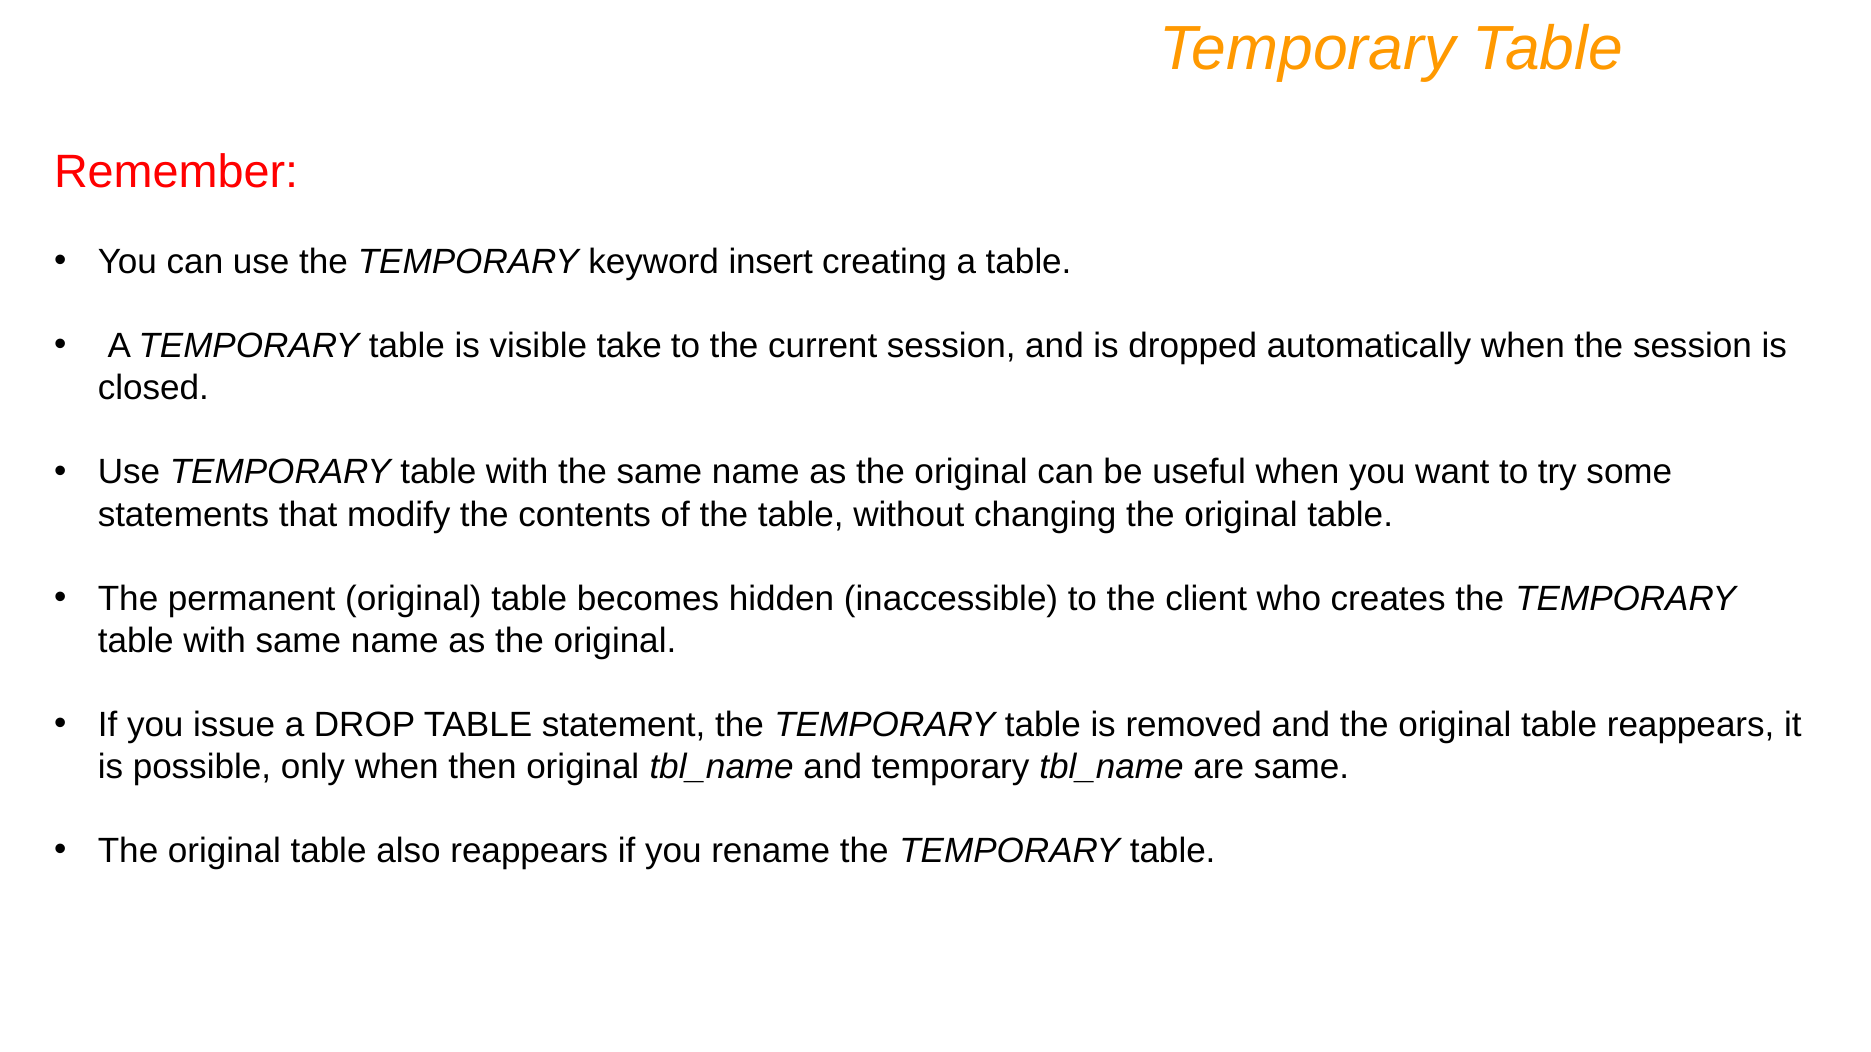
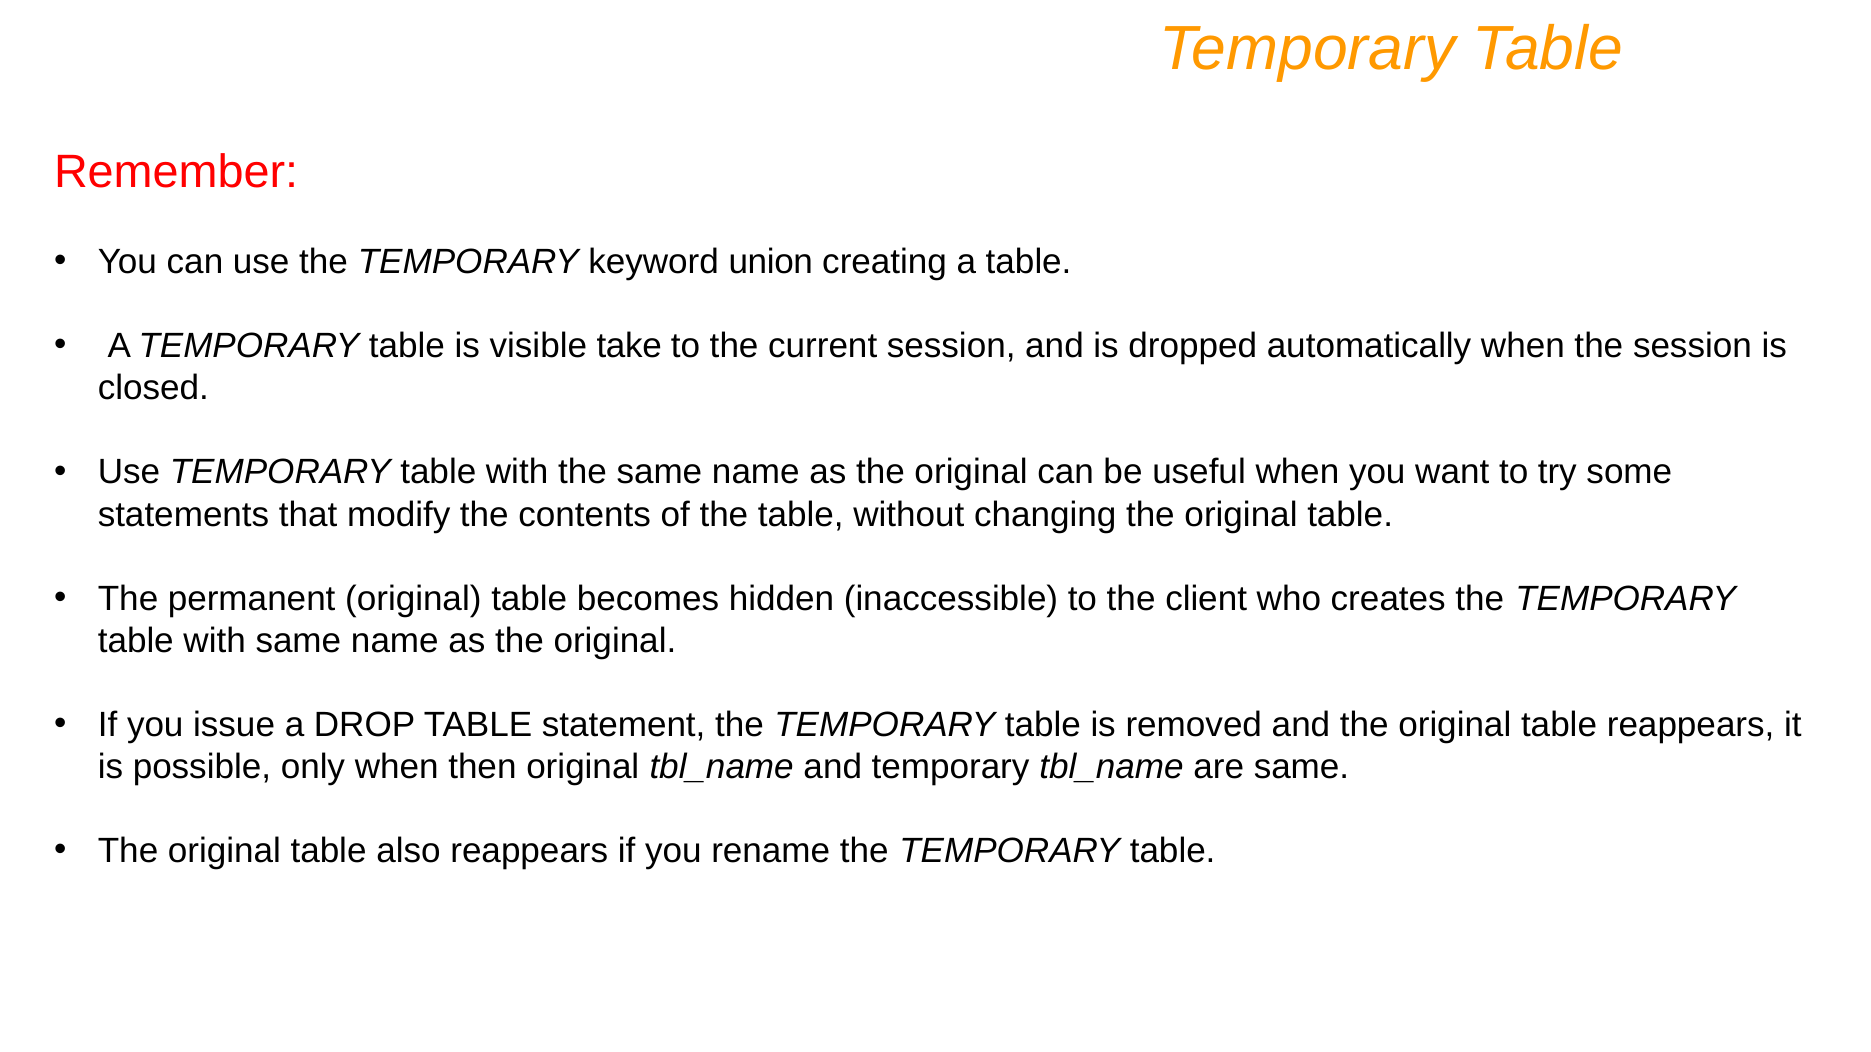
insert: insert -> union
